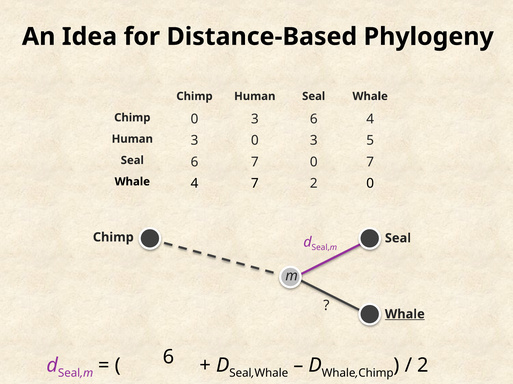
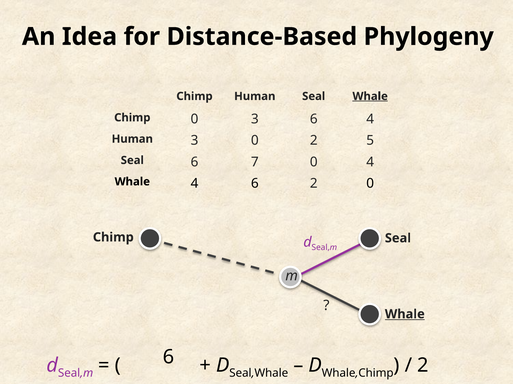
Whale at (370, 96) underline: none -> present
3 0 3: 3 -> 2
0 7: 7 -> 4
4 7: 7 -> 6
